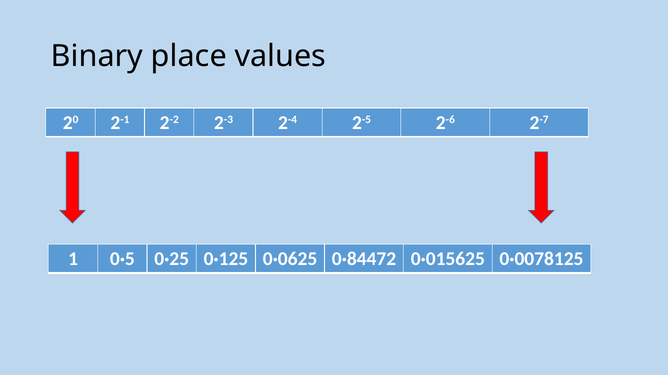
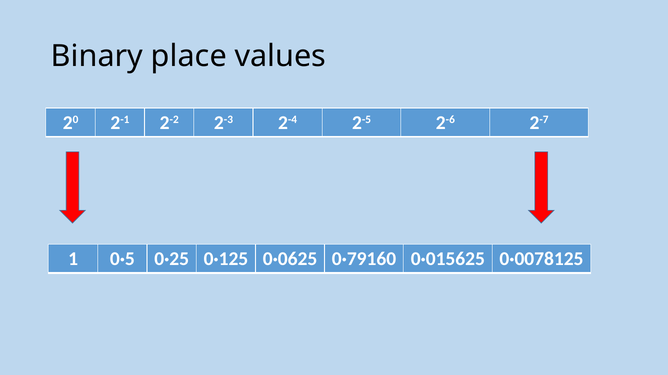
0·84472: 0·84472 -> 0·79160
